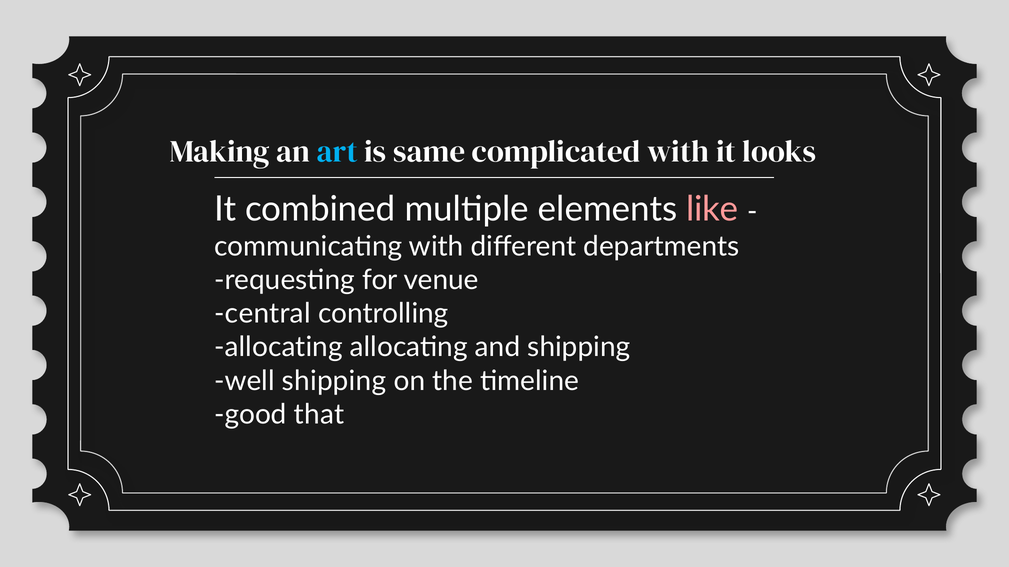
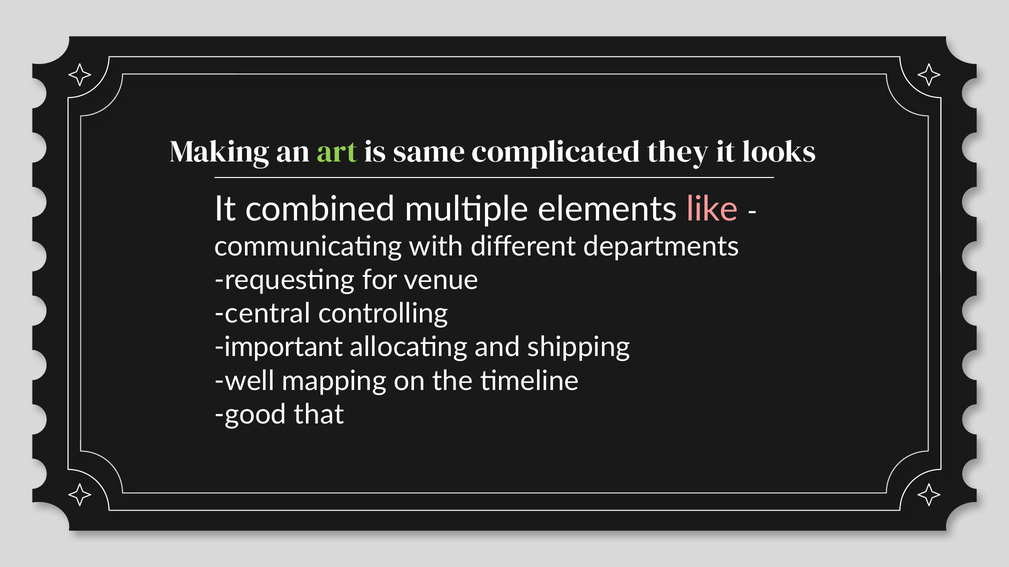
art colour: light blue -> light green
complicated with: with -> they
allocating at (278, 348): allocating -> important
well shipping: shipping -> mapping
